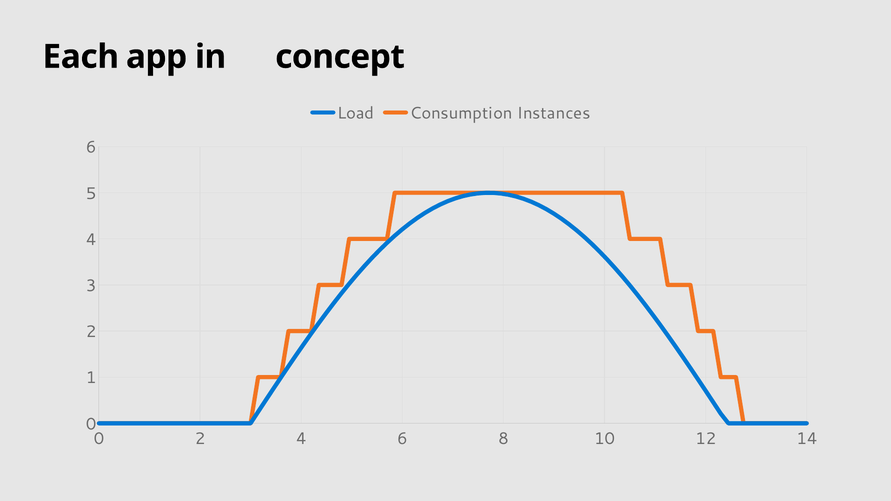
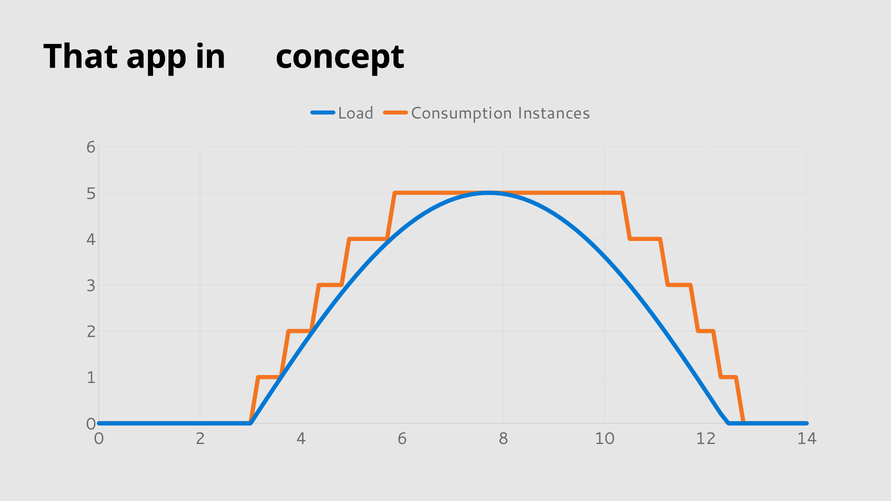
Each: Each -> That
